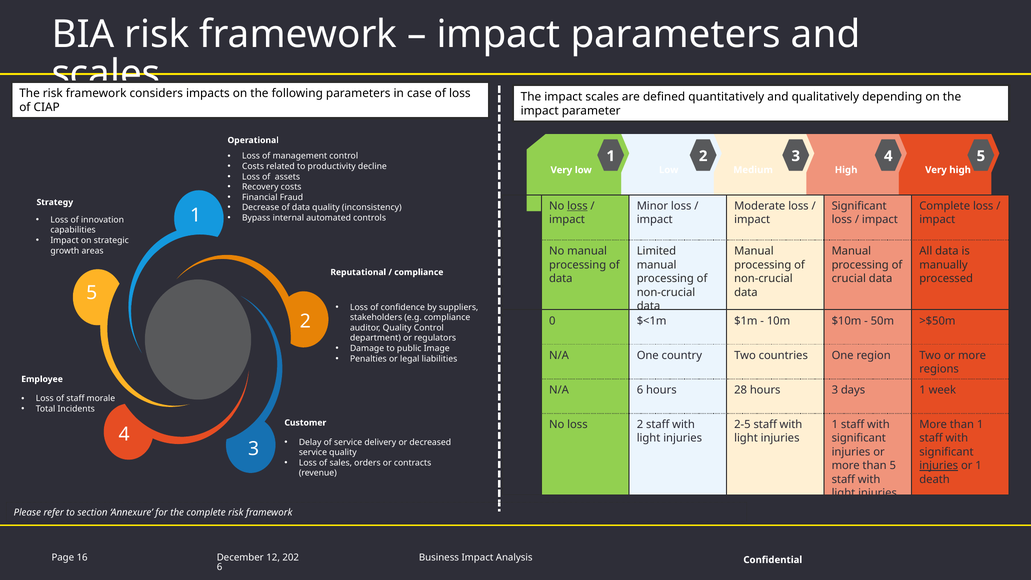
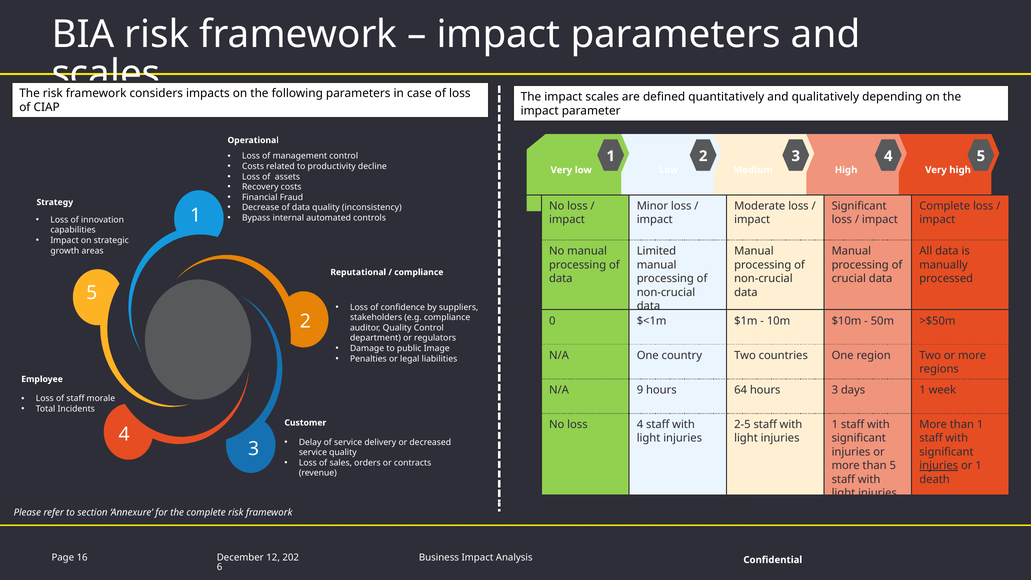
loss at (577, 206) underline: present -> none
N/A 6: 6 -> 9
28: 28 -> 64
loss 2: 2 -> 4
